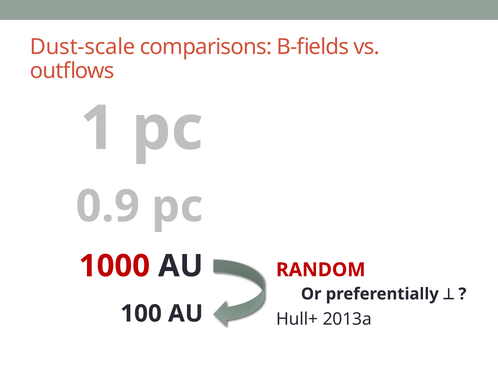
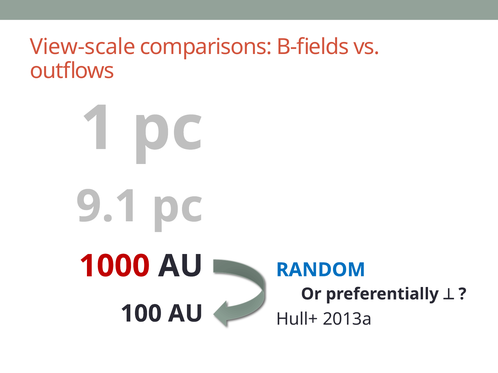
Dust-scale: Dust-scale -> View-scale
0.9: 0.9 -> 9.1
RANDOM colour: red -> blue
